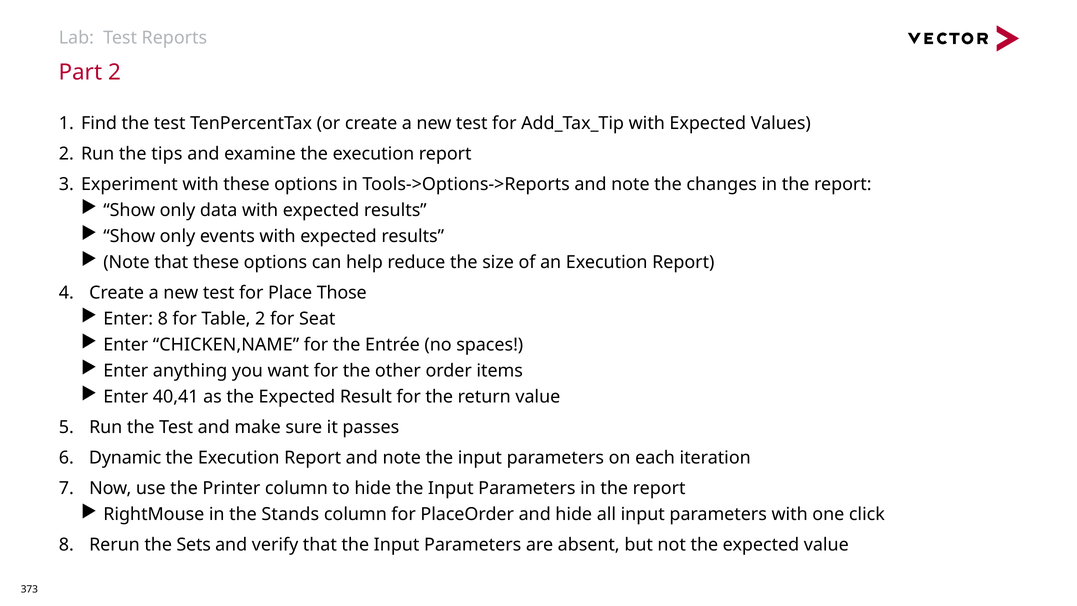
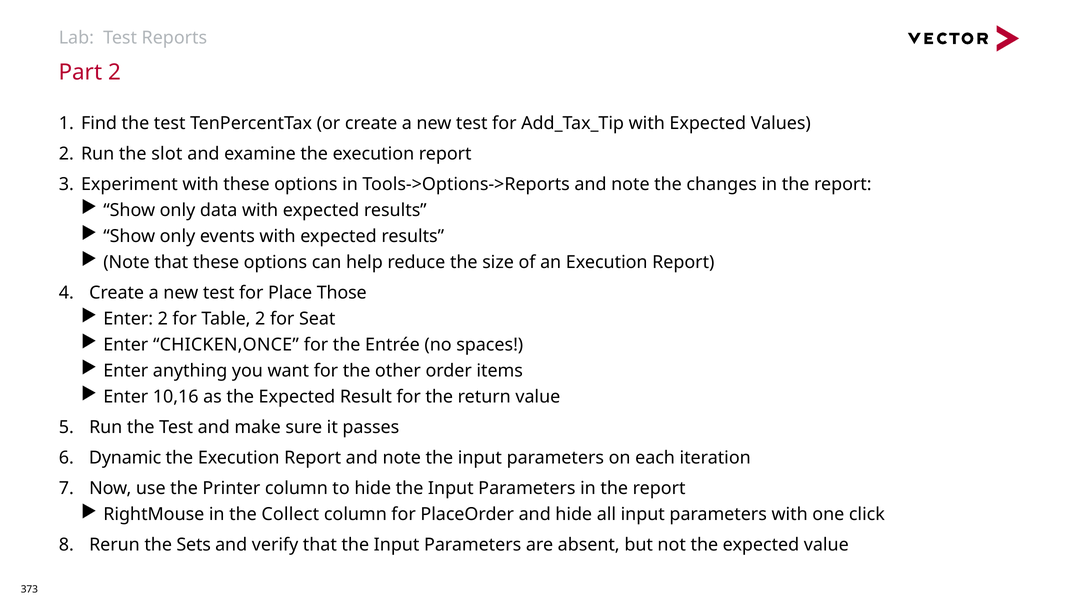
tips: tips -> slot
Enter 8: 8 -> 2
CHICKEN,NAME: CHICKEN,NAME -> CHICKEN,ONCE
40,41: 40,41 -> 10,16
Stands: Stands -> Collect
